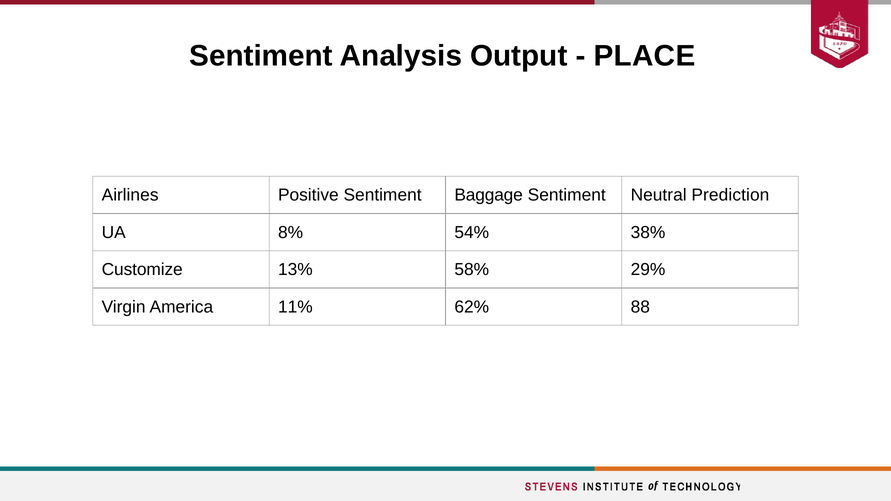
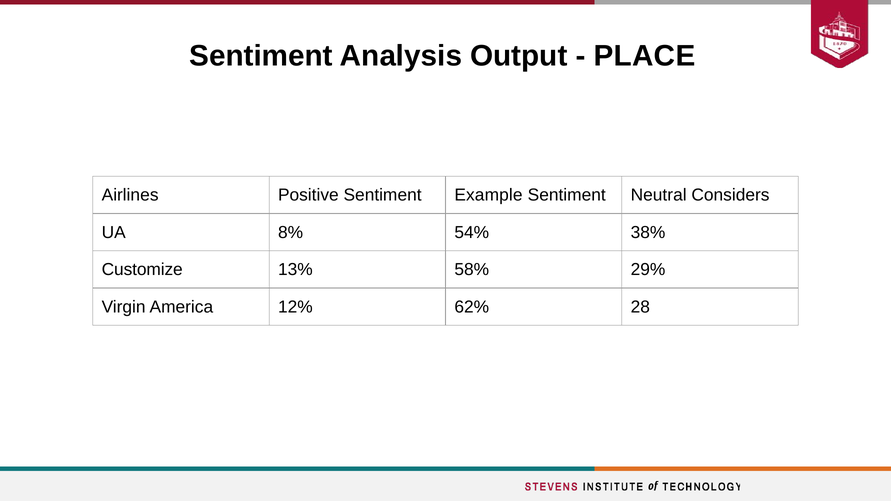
Baggage: Baggage -> Example
Prediction: Prediction -> Considers
11%: 11% -> 12%
88: 88 -> 28
